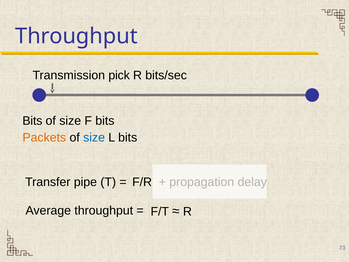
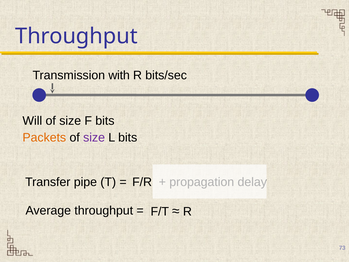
pick: pick -> with
Bits at (32, 121): Bits -> Will
size at (94, 137) colour: blue -> purple
